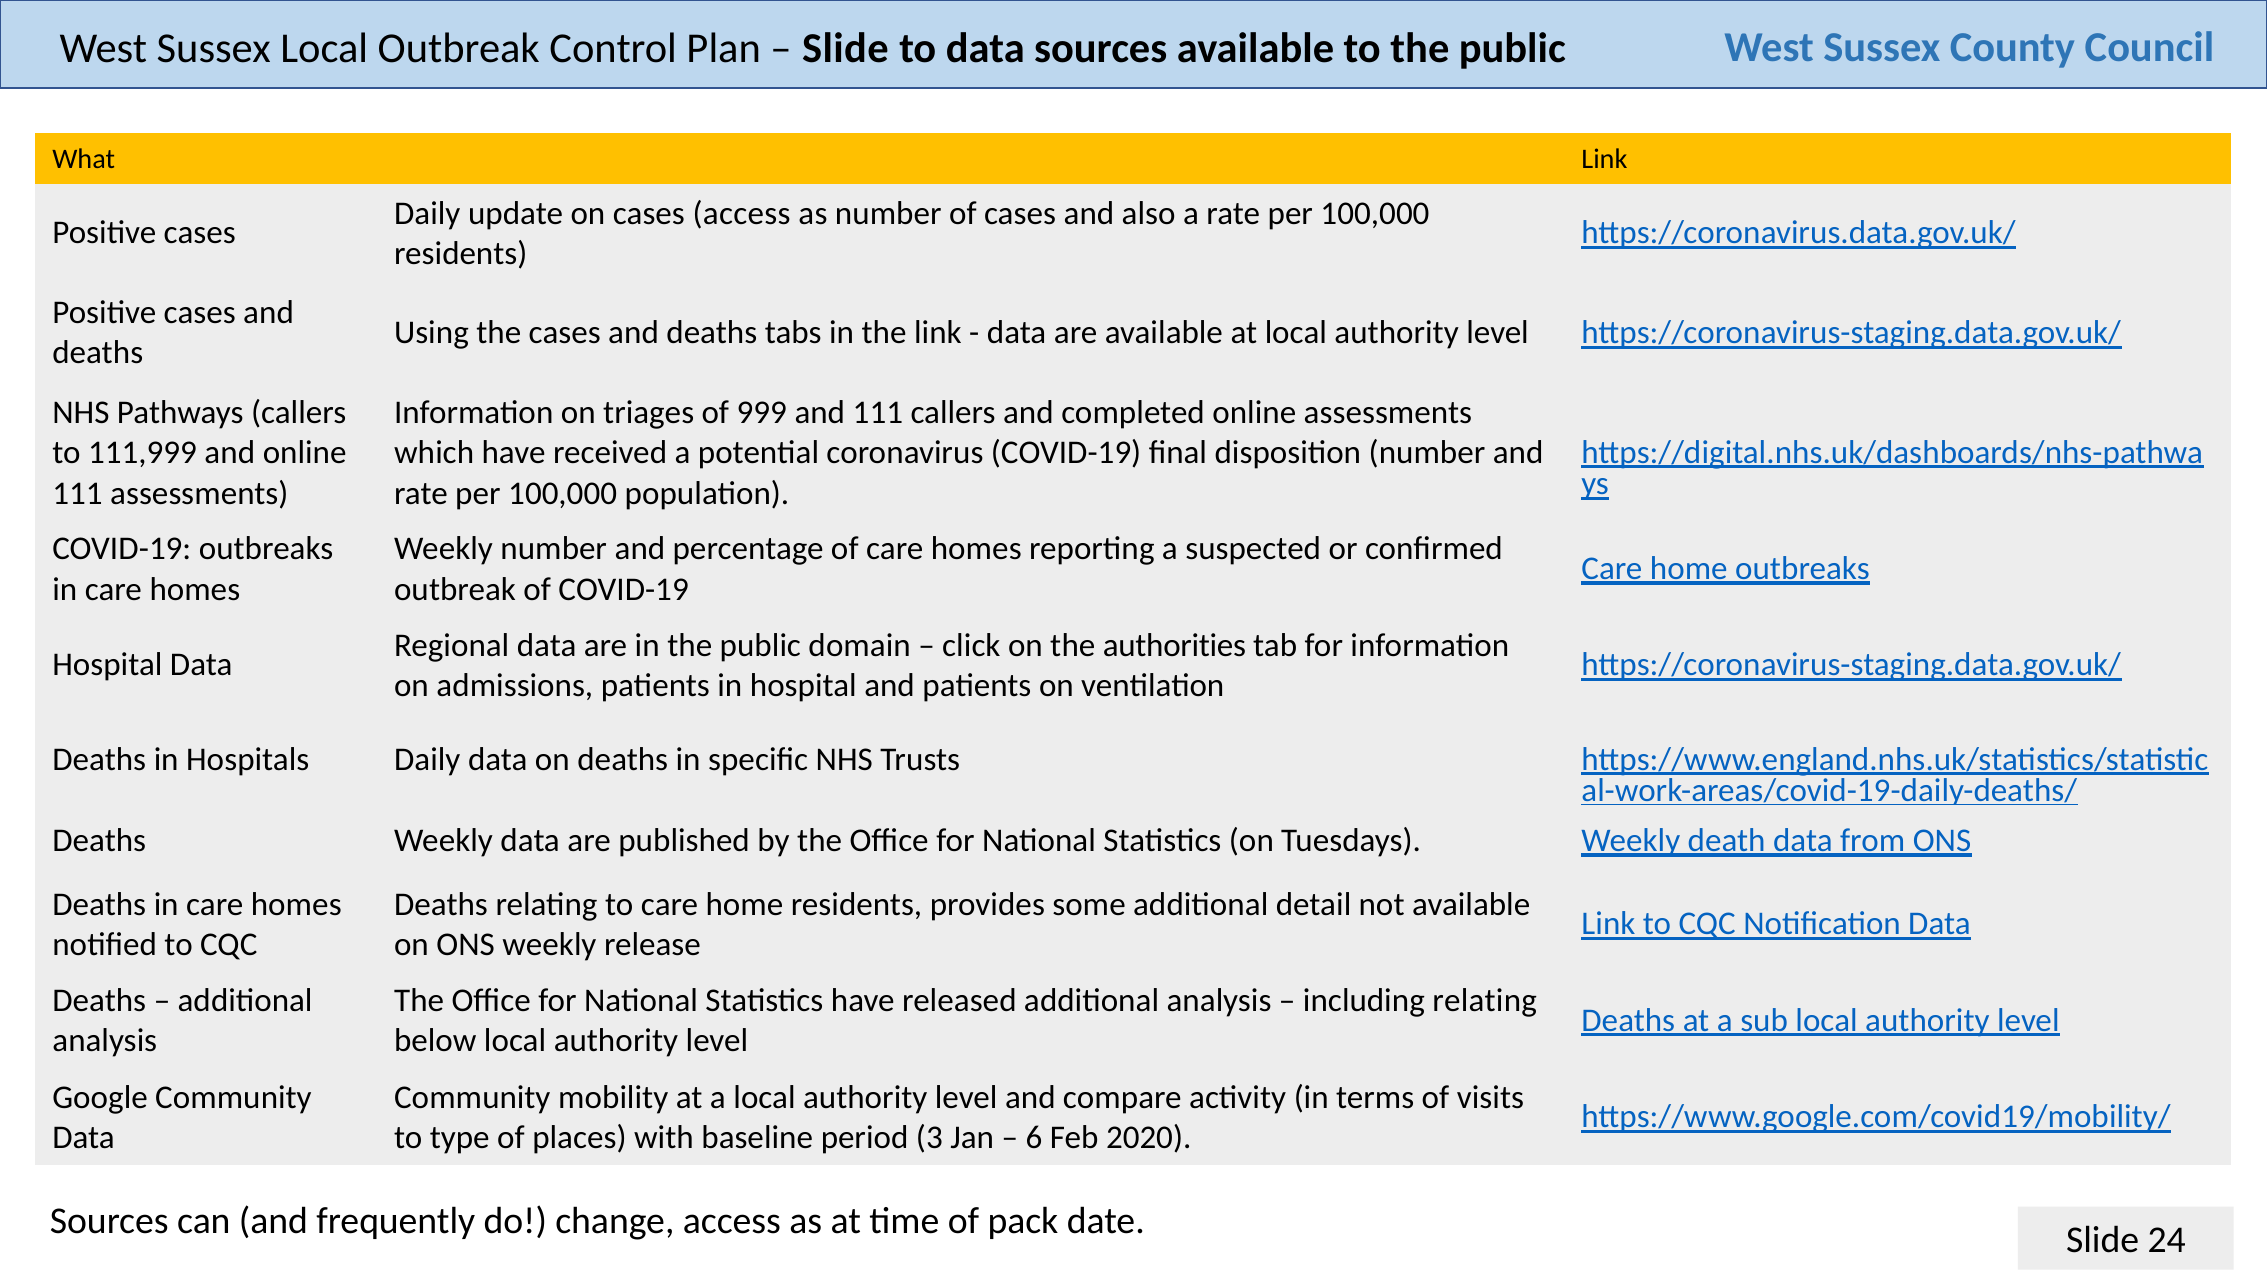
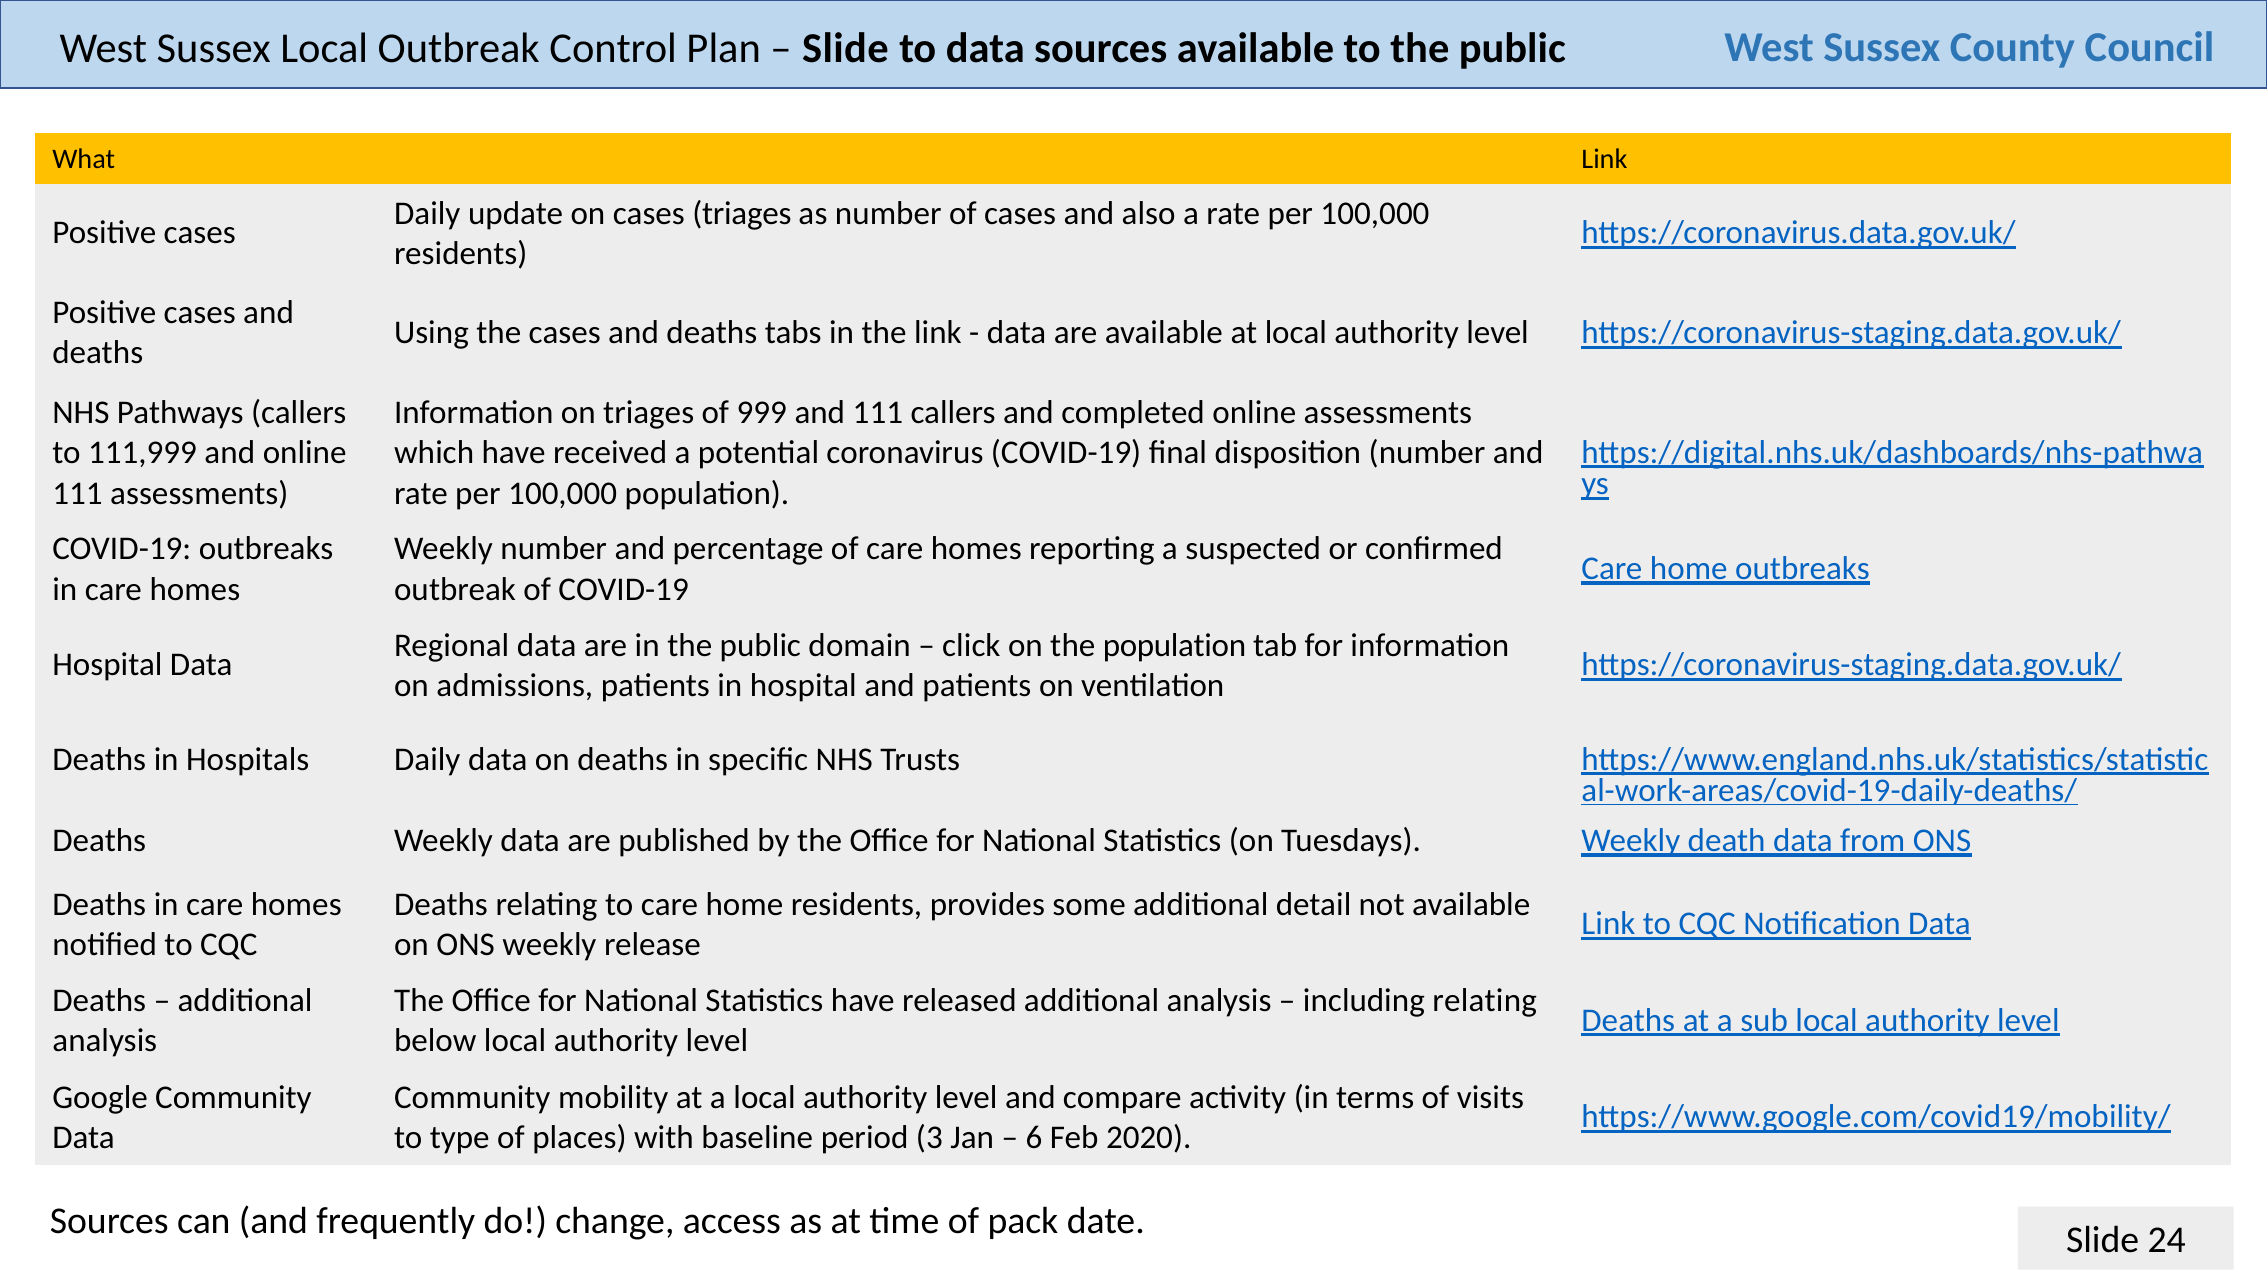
cases access: access -> triages
the authorities: authorities -> population
